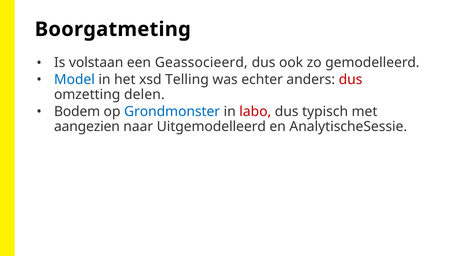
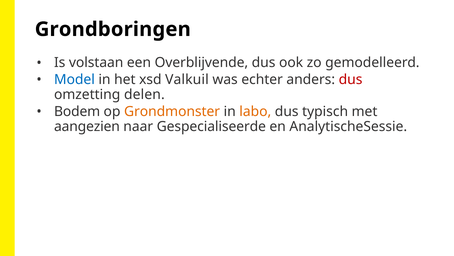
Boorgatmeting: Boorgatmeting -> Grondboringen
Geassocieerd: Geassocieerd -> Overblijvende
Telling: Telling -> Valkuil
Grondmonster colour: blue -> orange
labo colour: red -> orange
Uitgemodelleerd: Uitgemodelleerd -> Gespecialiseerde
